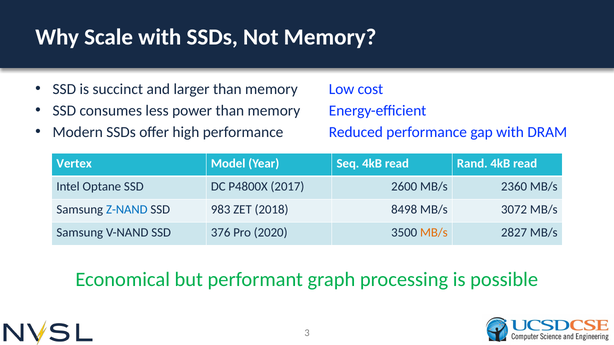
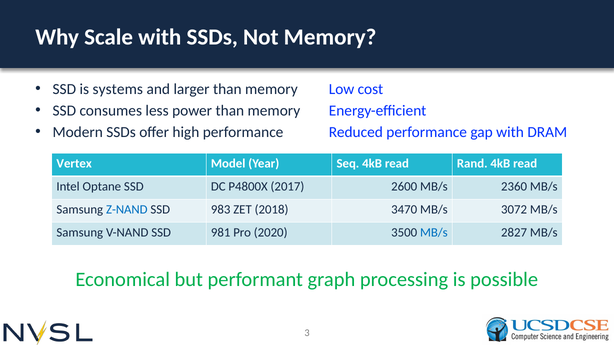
succinct: succinct -> systems
8498: 8498 -> 3470
376: 376 -> 981
MB/s at (434, 233) colour: orange -> blue
